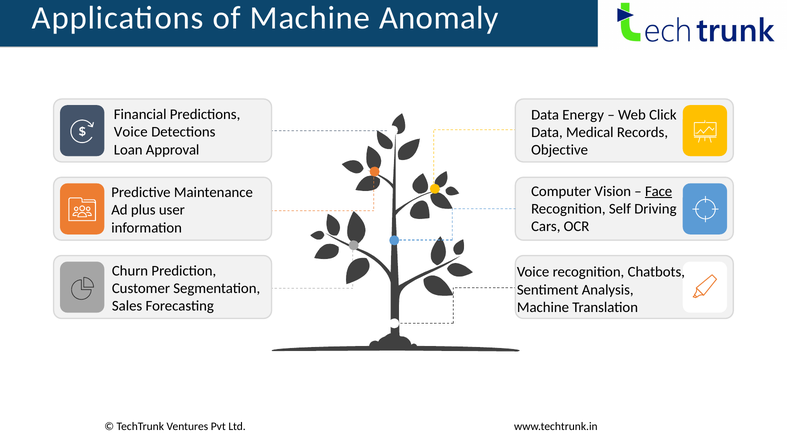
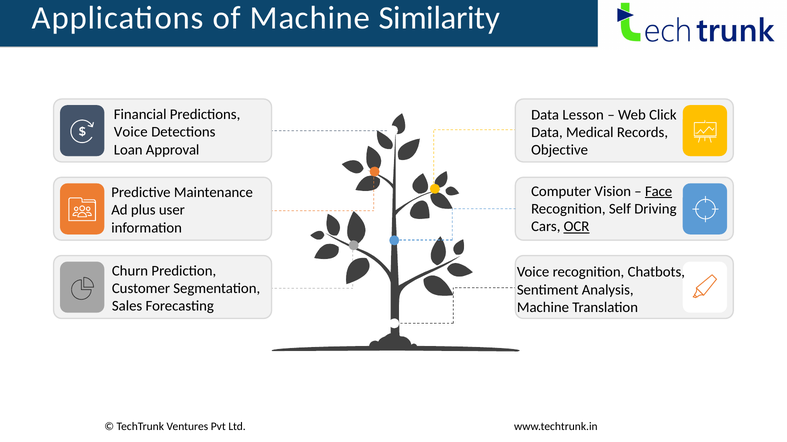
Anomaly: Anomaly -> Similarity
Energy: Energy -> Lesson
OCR underline: none -> present
